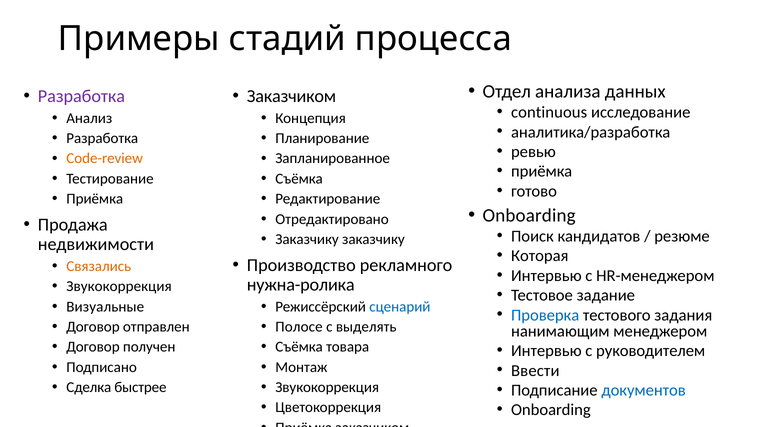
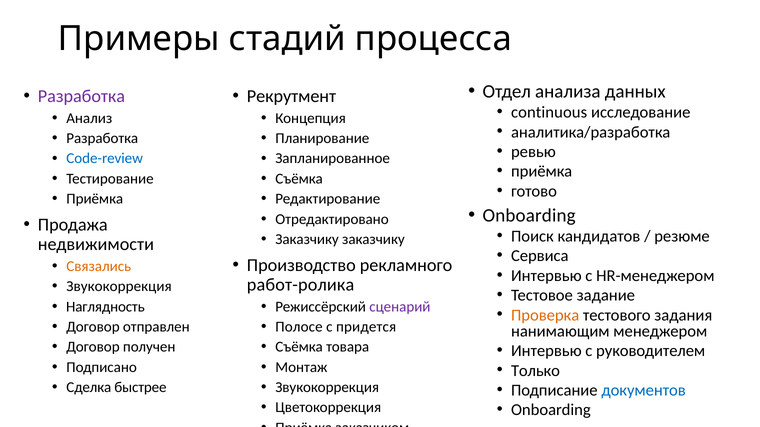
Заказчиком at (292, 96): Заказчиком -> Рекрутмент
Code-review colour: orange -> blue
Которая: Которая -> Сервиса
нужна-ролика: нужна-ролика -> работ-ролика
Визуальные: Визуальные -> Наглядность
сценарий colour: blue -> purple
Проверка colour: blue -> orange
выделять: выделять -> придется
Ввести: Ввести -> Только
